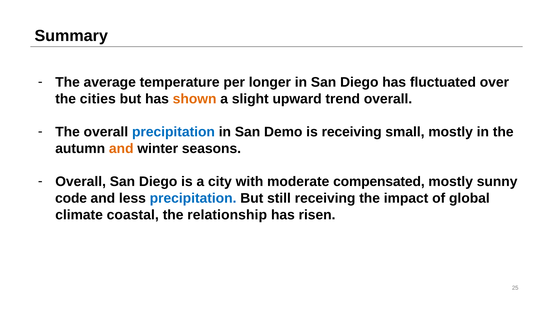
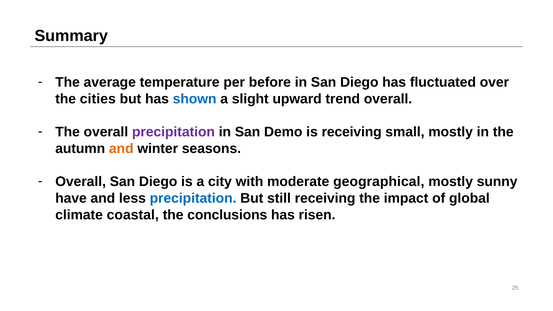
longer: longer -> before
shown colour: orange -> blue
precipitation at (173, 132) colour: blue -> purple
compensated: compensated -> geographical
code: code -> have
relationship: relationship -> conclusions
